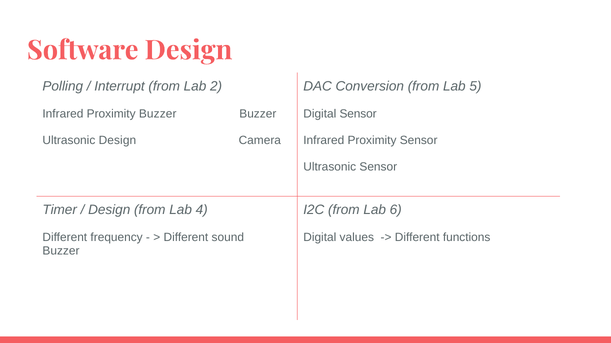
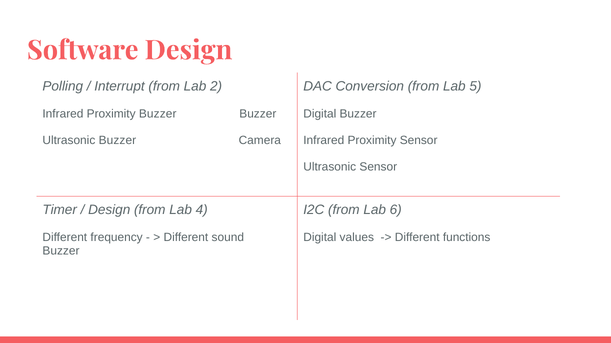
Digital Sensor: Sensor -> Buzzer
Ultrasonic Design: Design -> Buzzer
